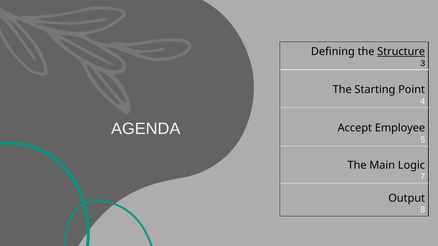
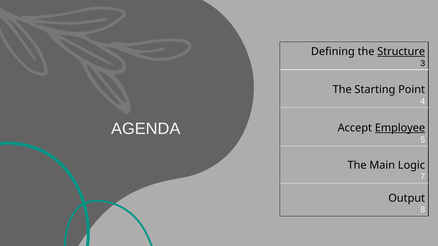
Employee underline: none -> present
